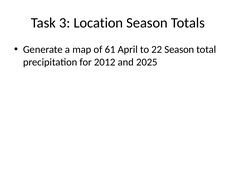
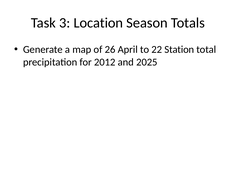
61: 61 -> 26
22 Season: Season -> Station
